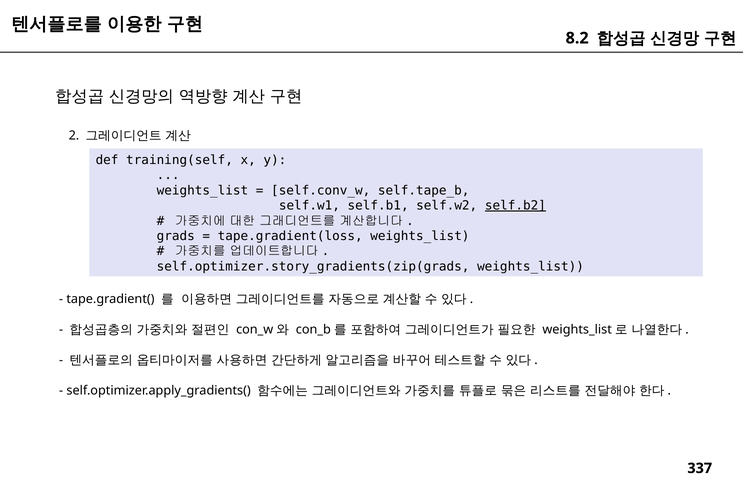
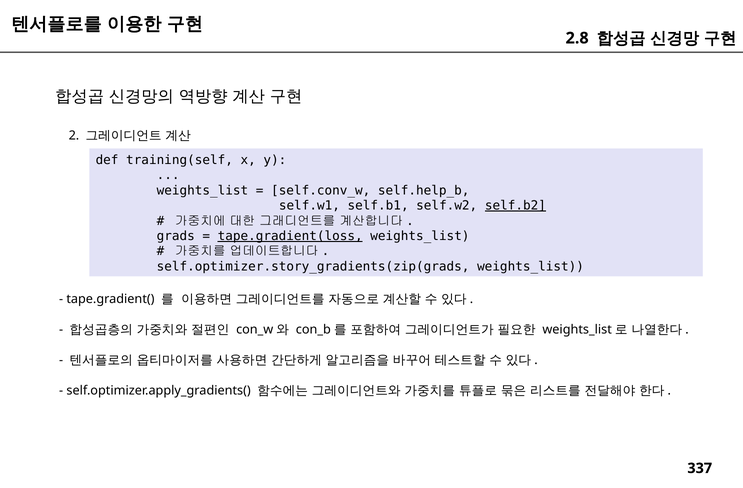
8.2: 8.2 -> 2.8
self.tape_b: self.tape_b -> self.help_b
tape.gradient(loss underline: none -> present
